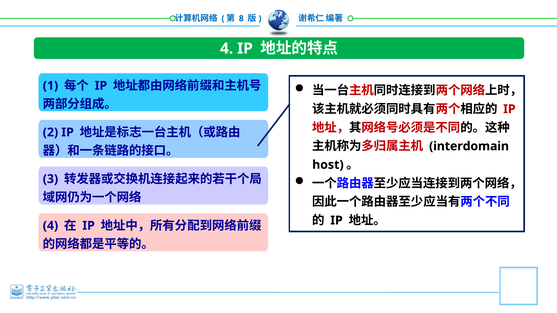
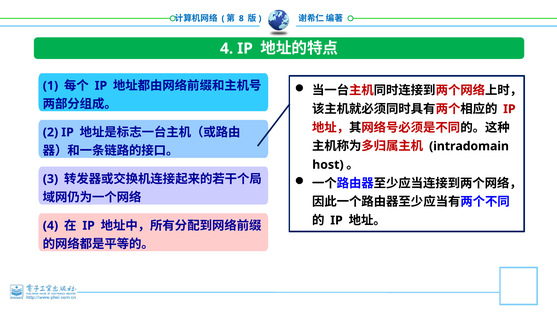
interdomain: interdomain -> intradomain
